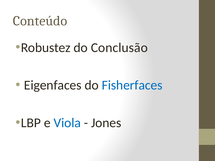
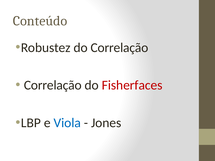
do Conclusão: Conclusão -> Correlação
Eigenfaces at (53, 85): Eigenfaces -> Correlação
Fisherfaces colour: blue -> red
